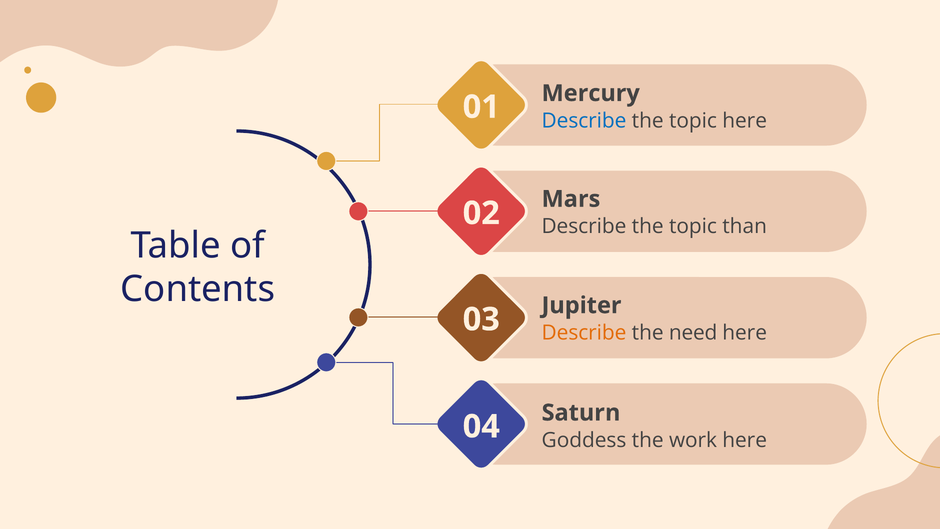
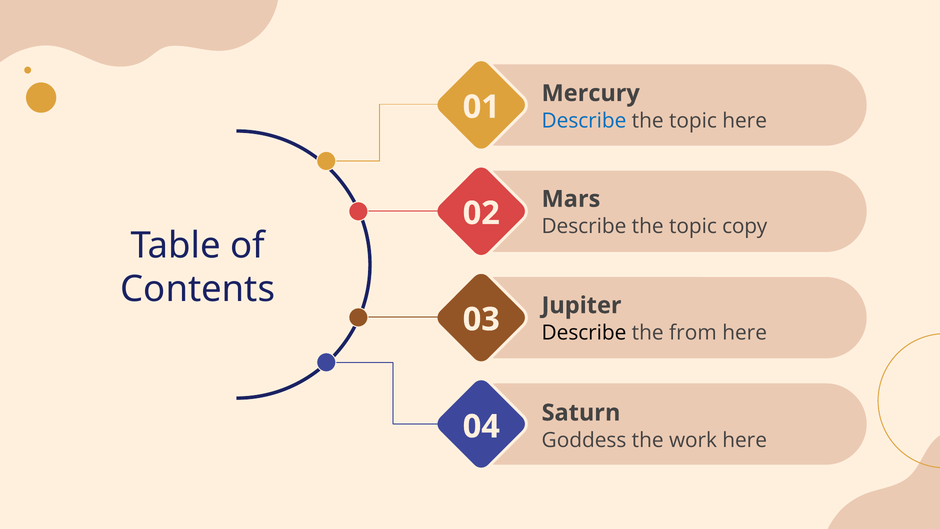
than: than -> copy
Describe at (584, 333) colour: orange -> black
need: need -> from
